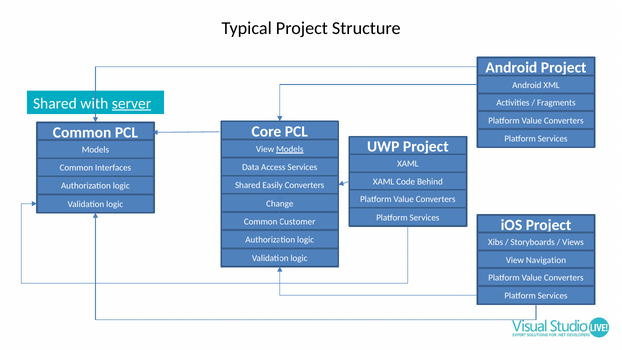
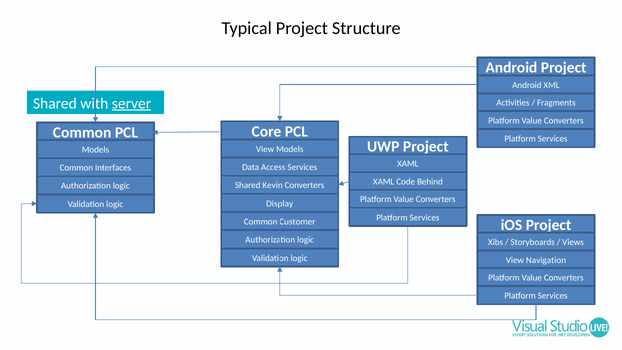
Models at (290, 149) underline: present -> none
Easily: Easily -> Kevin
Change: Change -> Display
